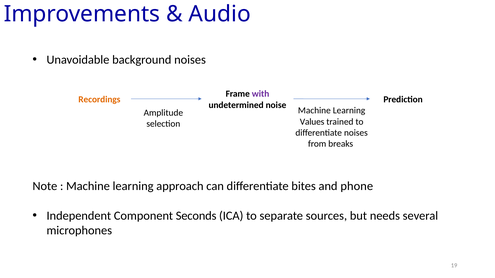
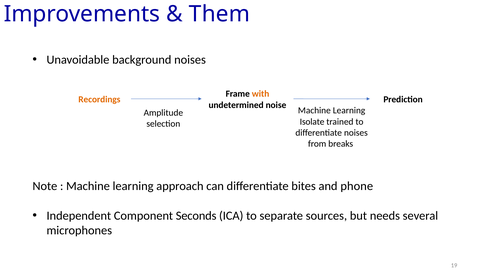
Audio: Audio -> Them
with colour: purple -> orange
Values: Values -> Isolate
